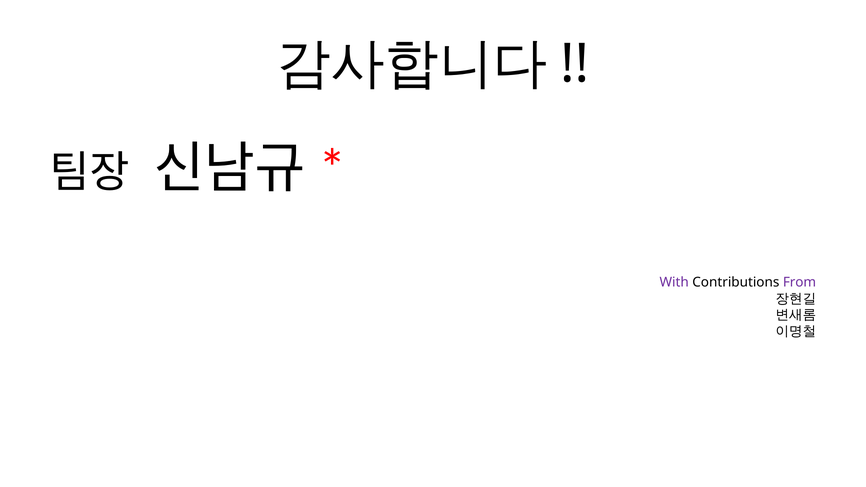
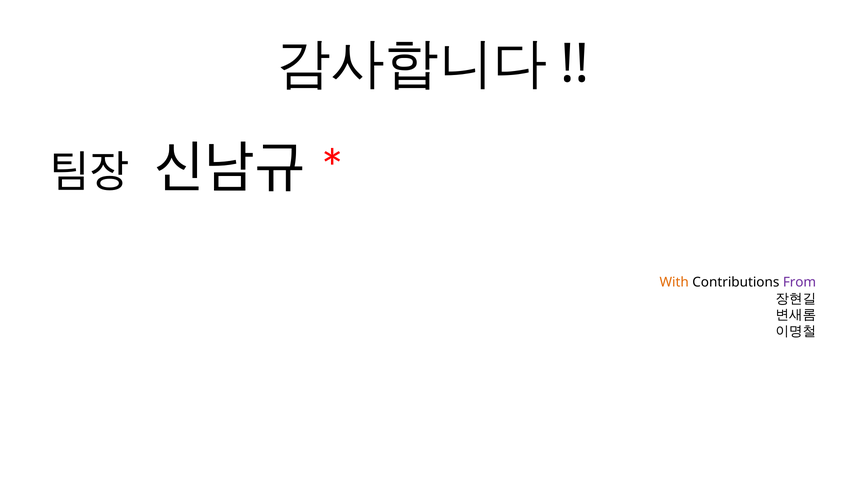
With colour: purple -> orange
